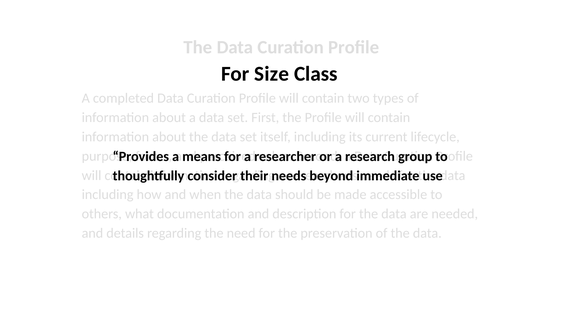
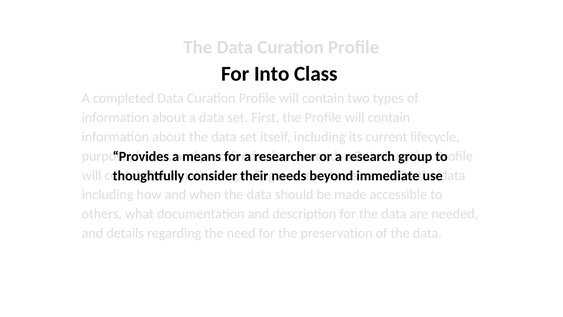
Size: Size -> Into
